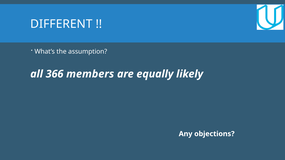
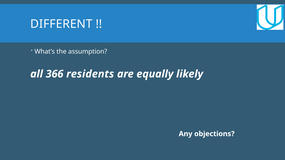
members: members -> residents
